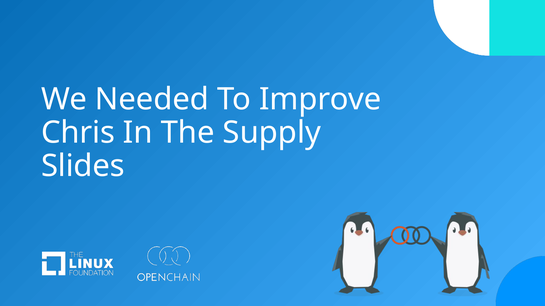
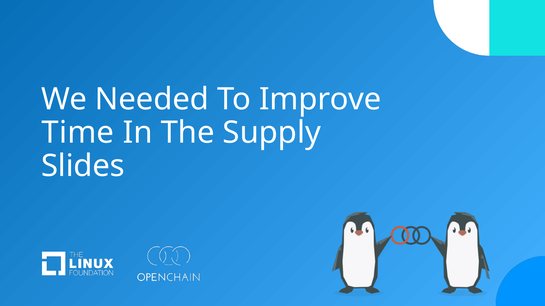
Chris: Chris -> Time
